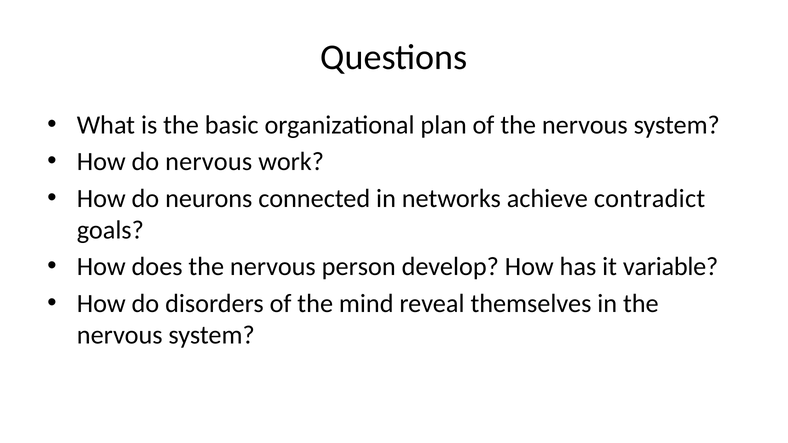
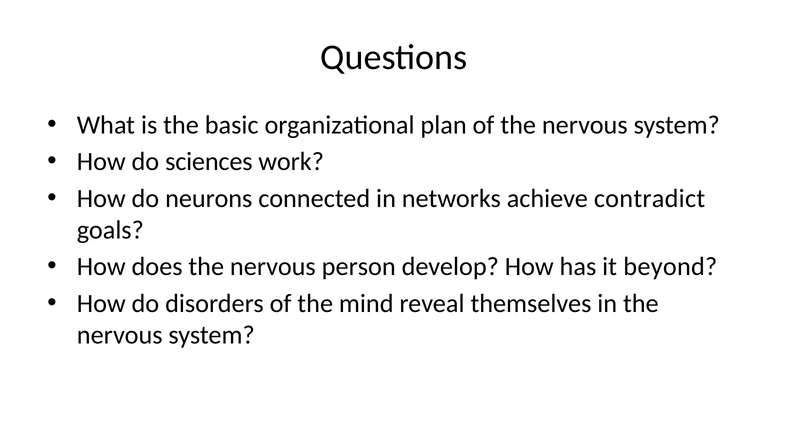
do nervous: nervous -> sciences
variable: variable -> beyond
